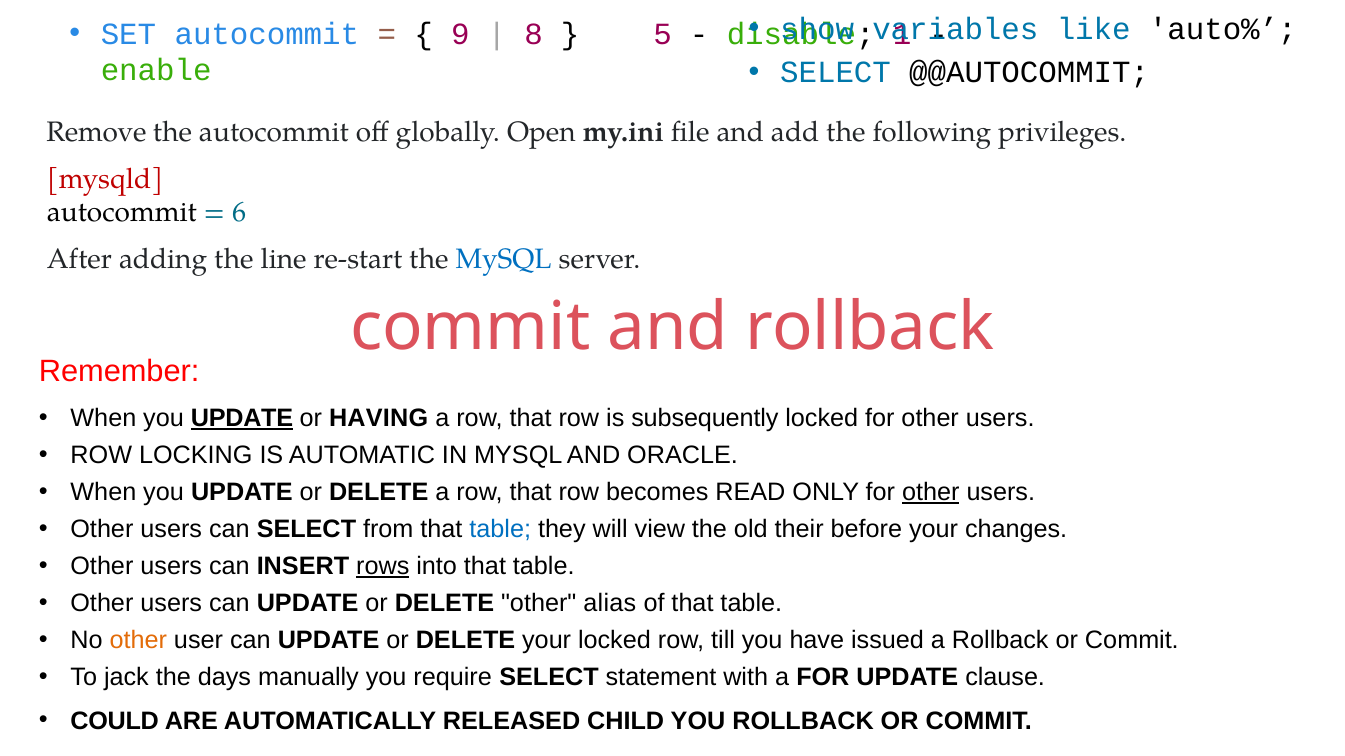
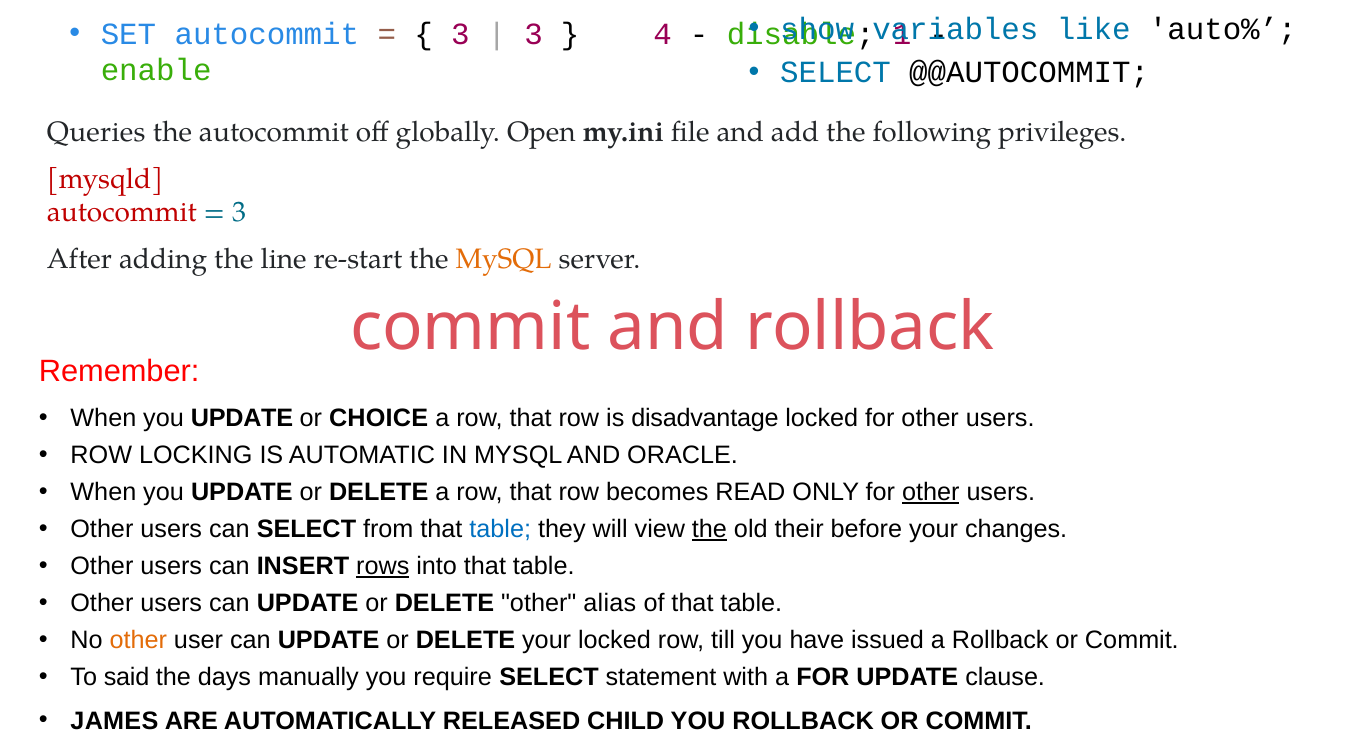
9 at (460, 34): 9 -> 3
8 at (534, 34): 8 -> 3
5: 5 -> 4
Remove: Remove -> Queries
autocommit at (122, 213) colour: black -> red
6 at (239, 213): 6 -> 3
MySQL at (504, 260) colour: blue -> orange
UPDATE at (242, 419) underline: present -> none
HAVING: HAVING -> CHOICE
subsequently: subsequently -> disadvantage
the at (709, 530) underline: none -> present
jack: jack -> said
COULD: COULD -> JAMES
